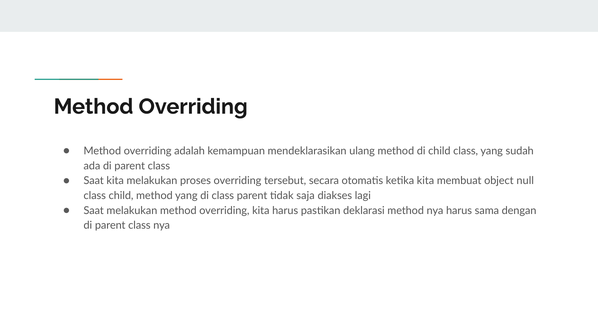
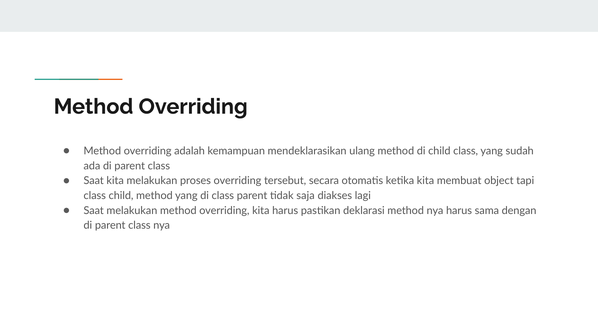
null: null -> tapi
